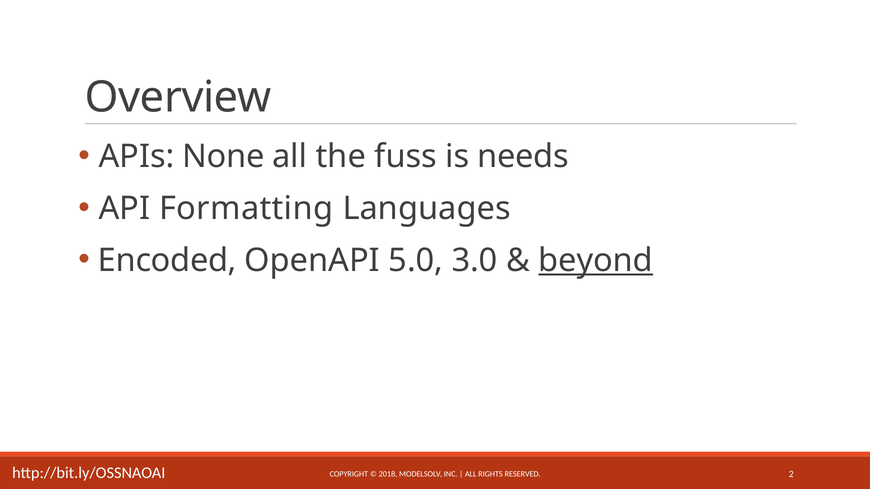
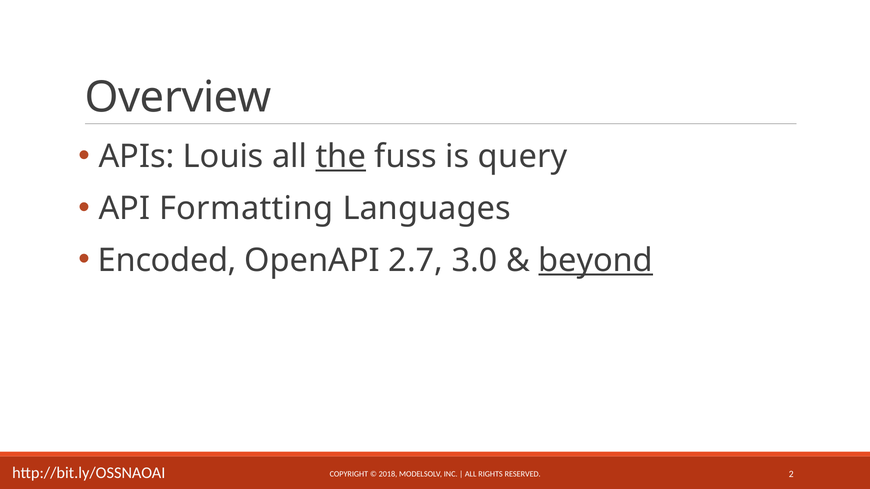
None: None -> Louis
the underline: none -> present
needs: needs -> query
5.0: 5.0 -> 2.7
